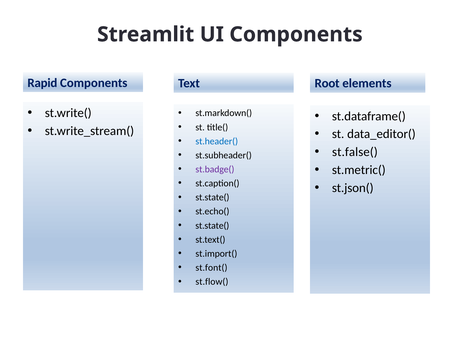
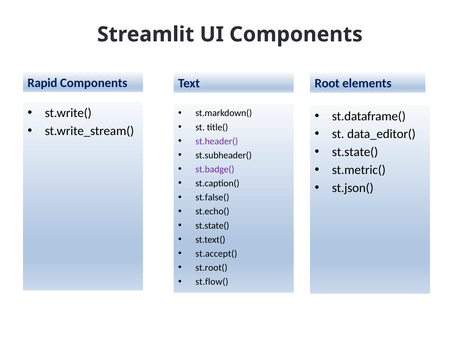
st.header( colour: blue -> purple
st.false( at (355, 152): st.false( -> st.state(
st.state( at (212, 197): st.state( -> st.false(
st.import(: st.import( -> st.accept(
st.font(: st.font( -> st.root(
